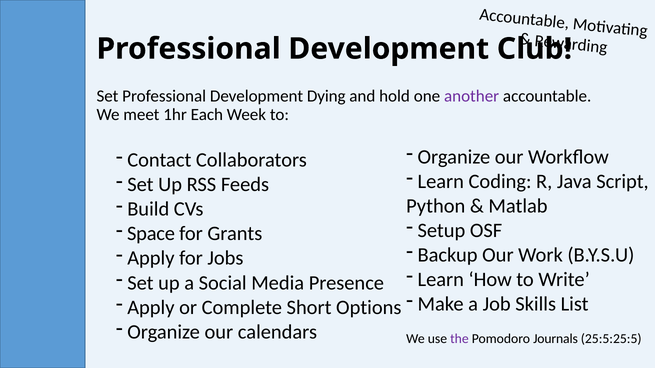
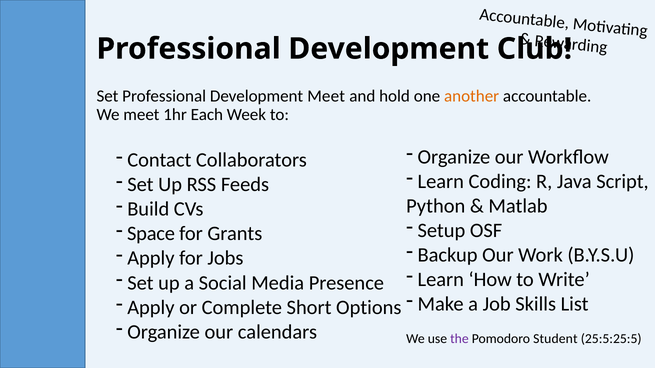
Development Dying: Dying -> Meet
another colour: purple -> orange
Journals: Journals -> Student
